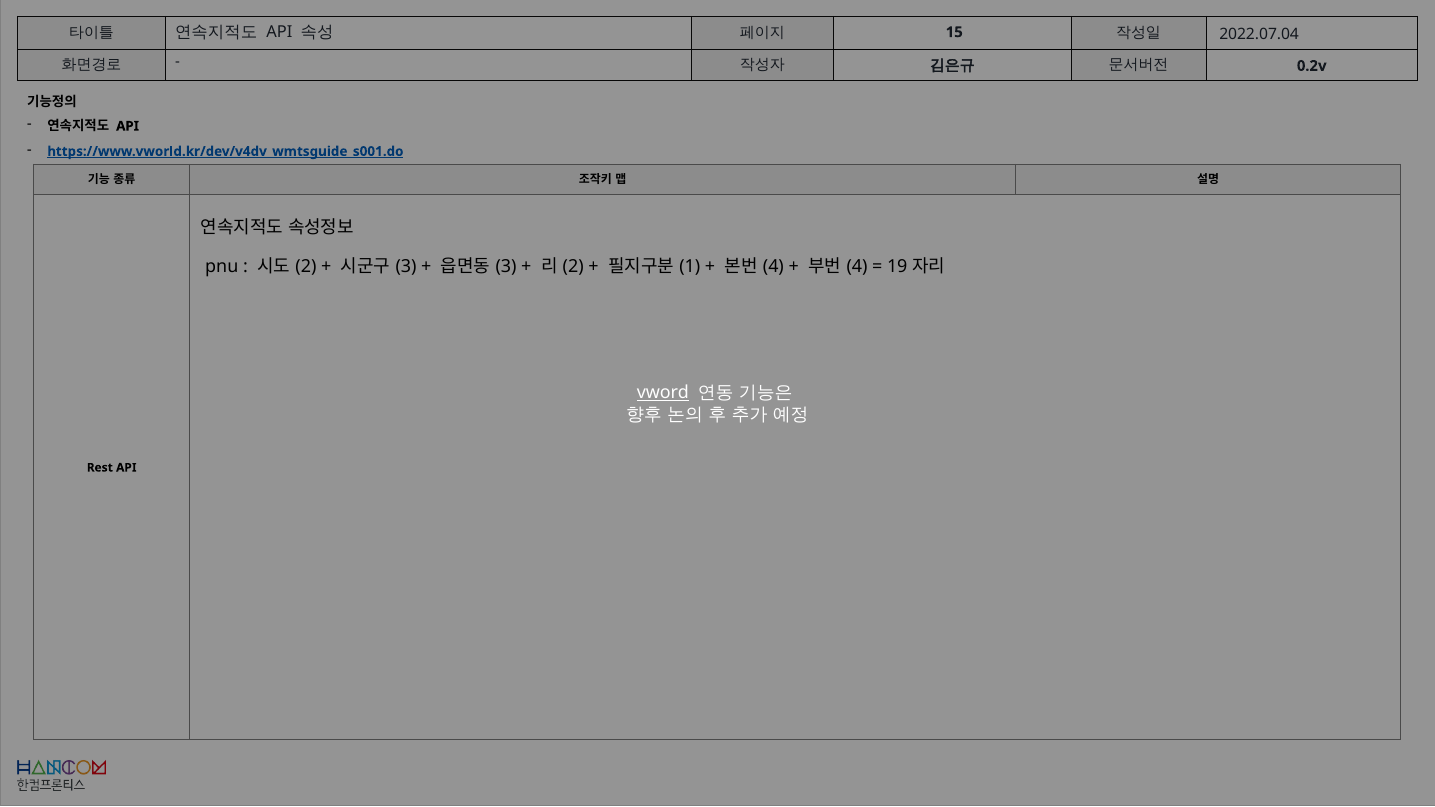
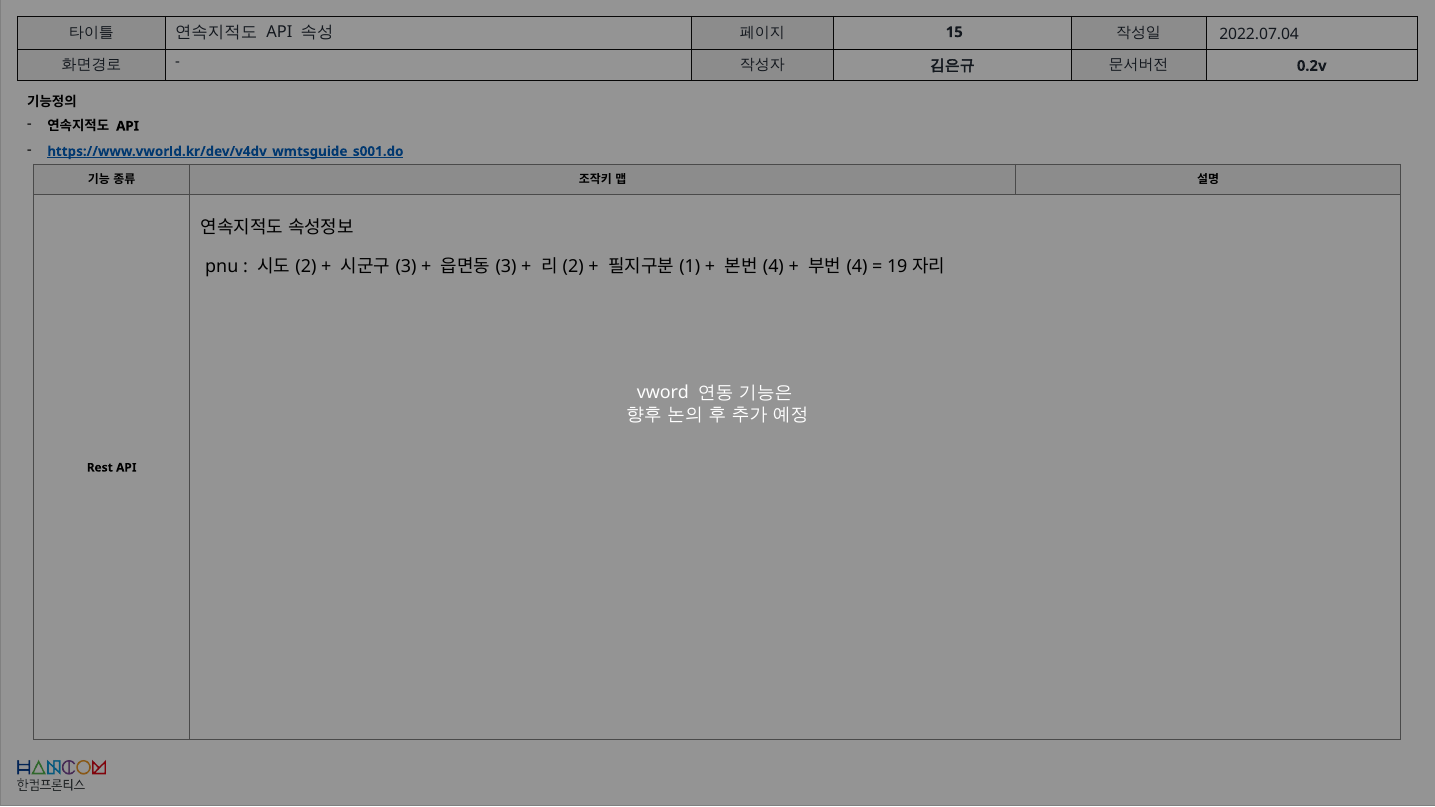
vword underline: present -> none
